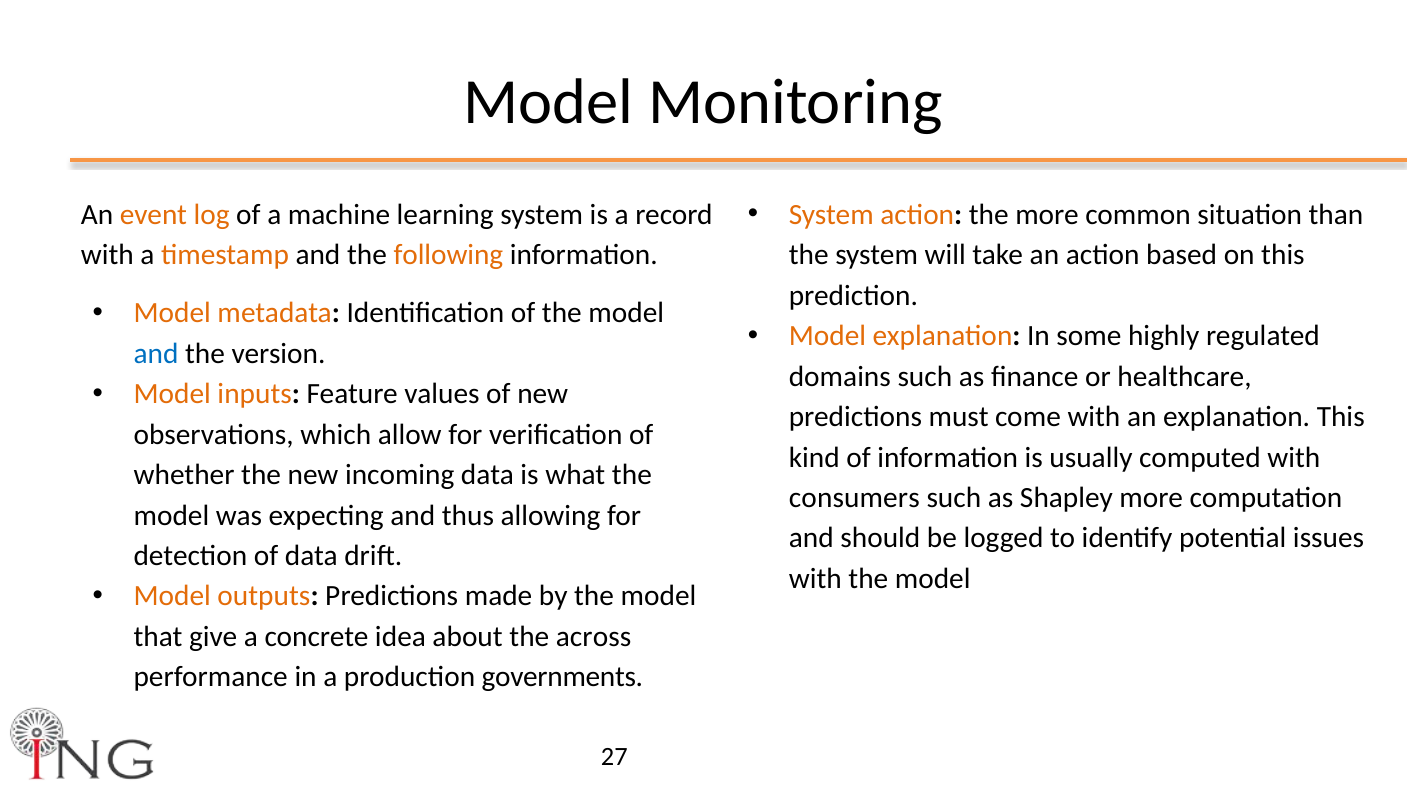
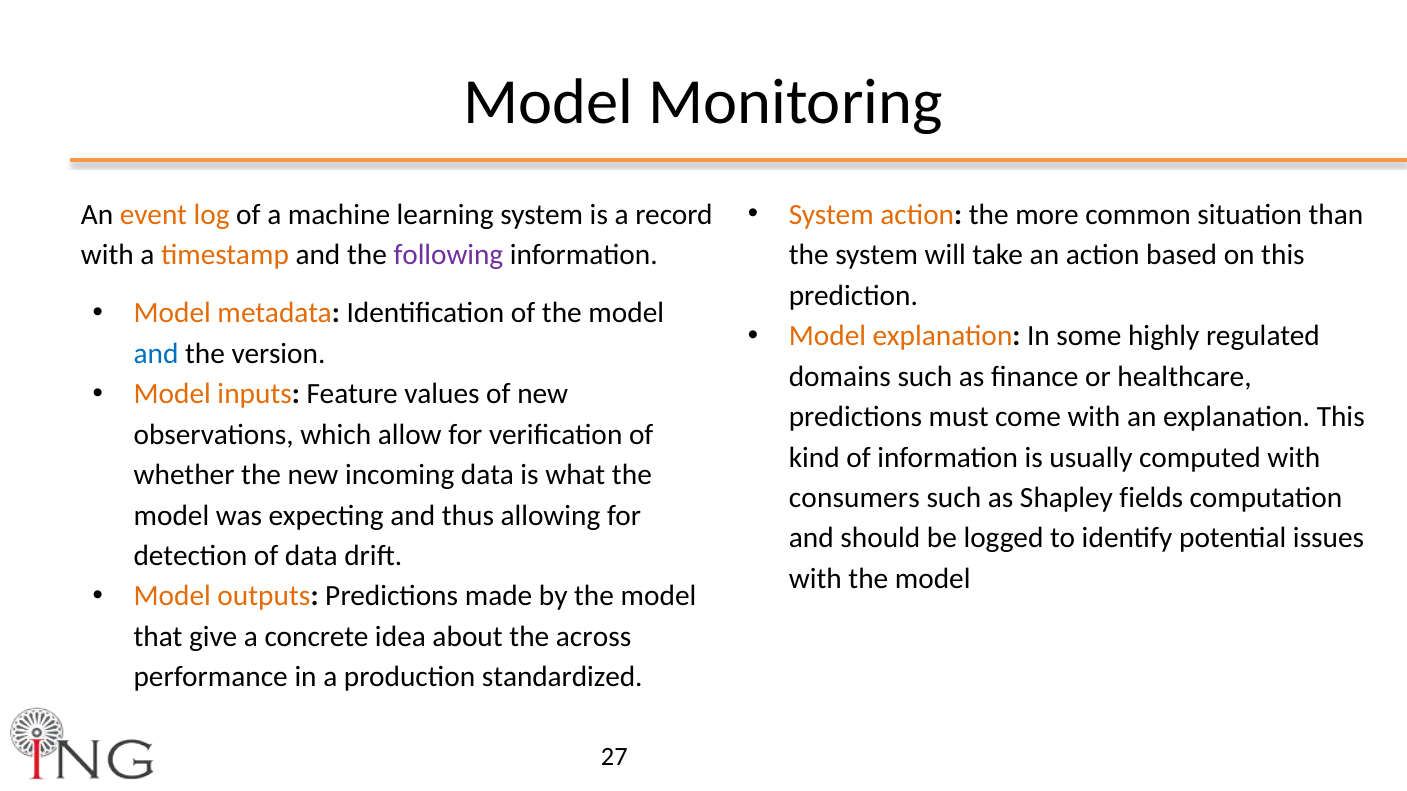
following colour: orange -> purple
Shapley more: more -> fields
governments: governments -> standardized
